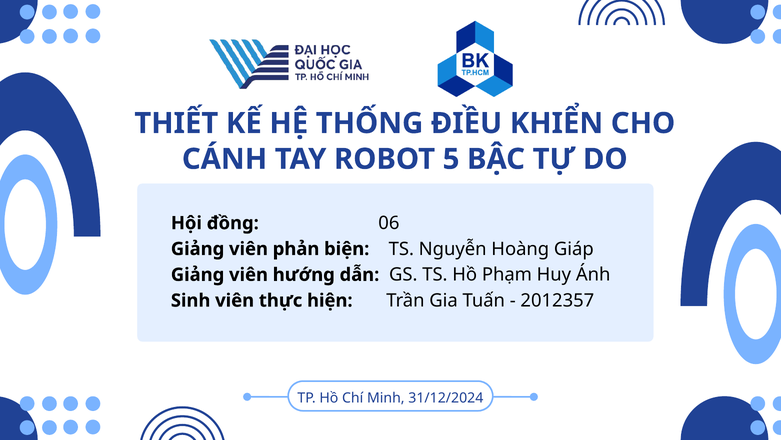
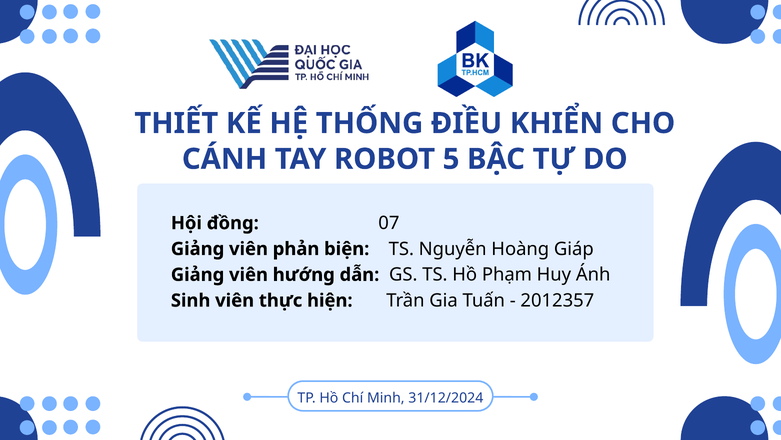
06: 06 -> 07
